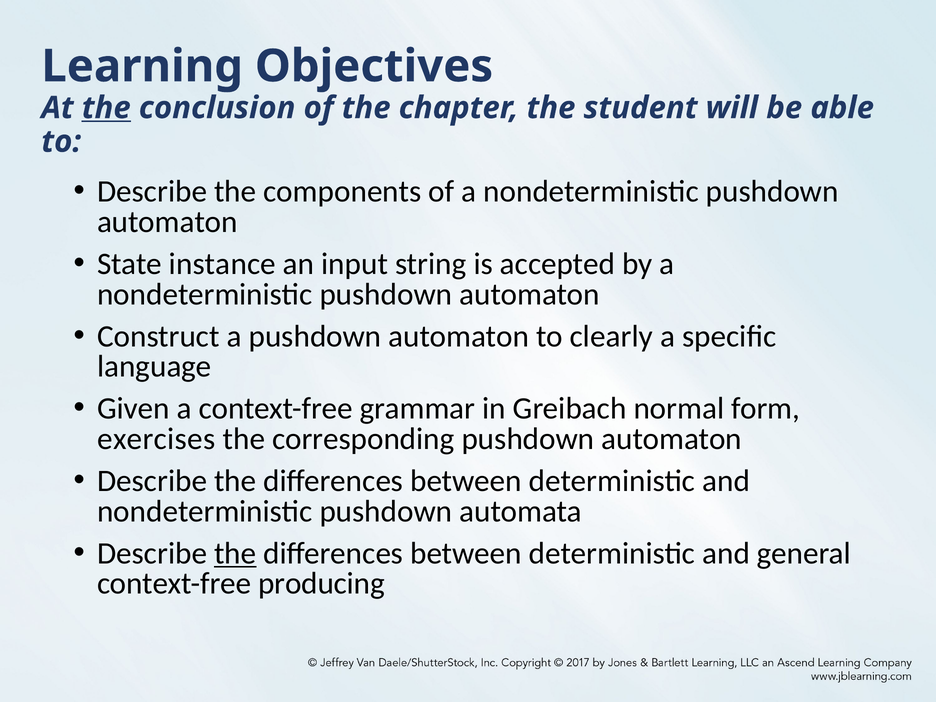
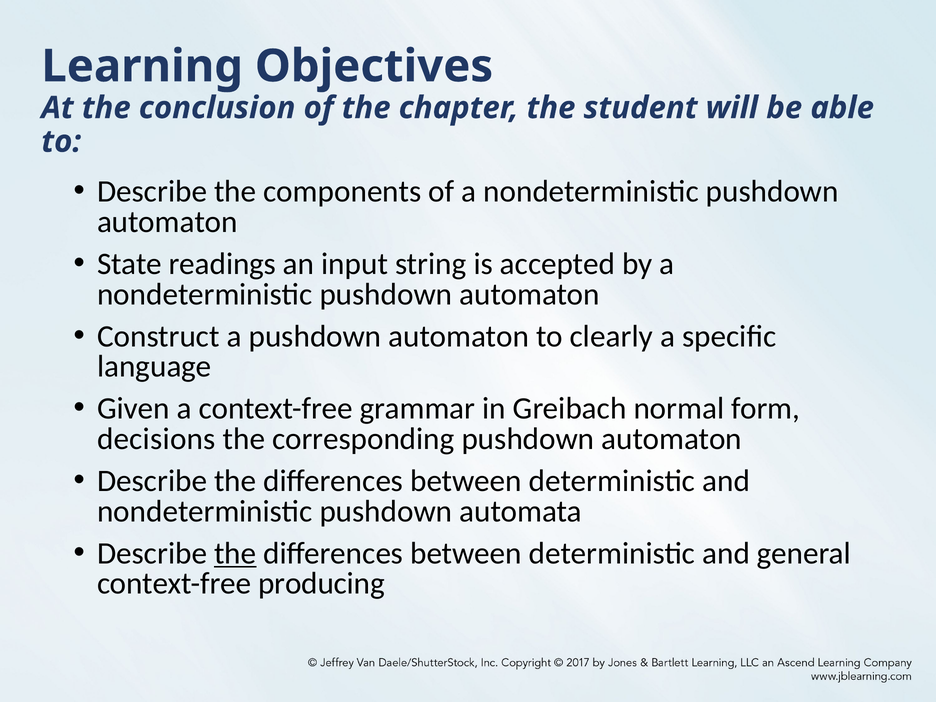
the at (106, 108) underline: present -> none
instance: instance -> readings
exercises: exercises -> decisions
